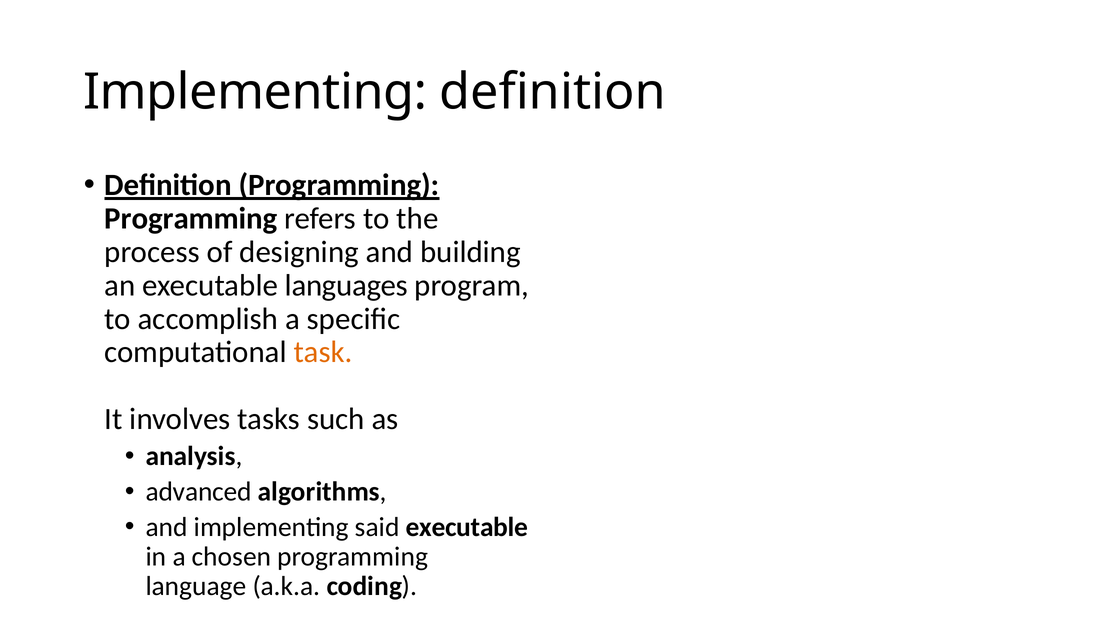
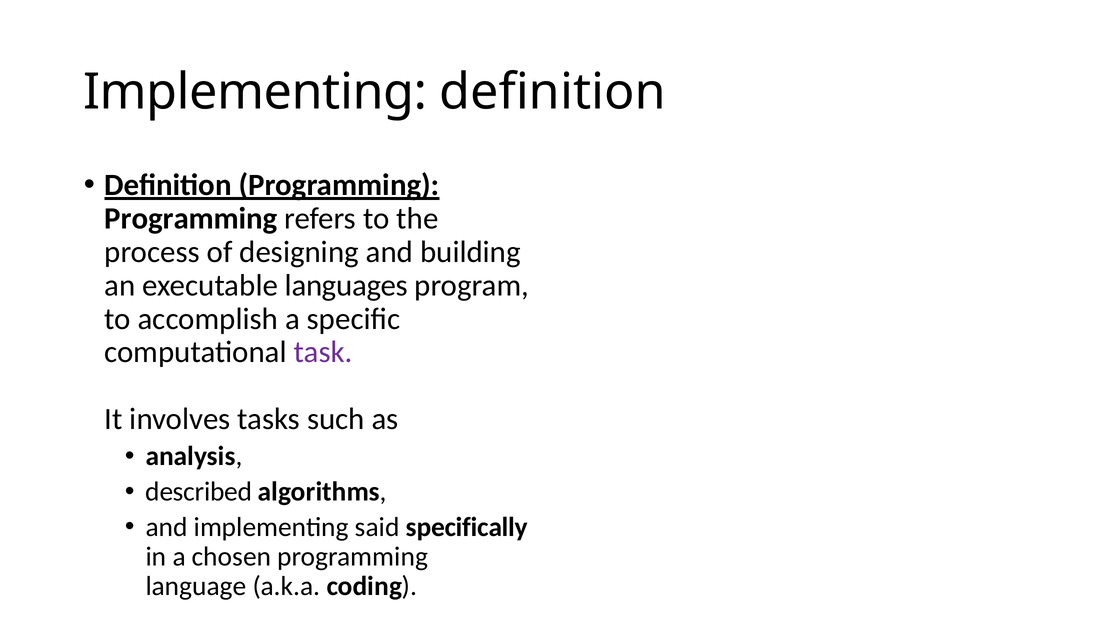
task colour: orange -> purple
advanced: advanced -> described
said executable: executable -> specifically
